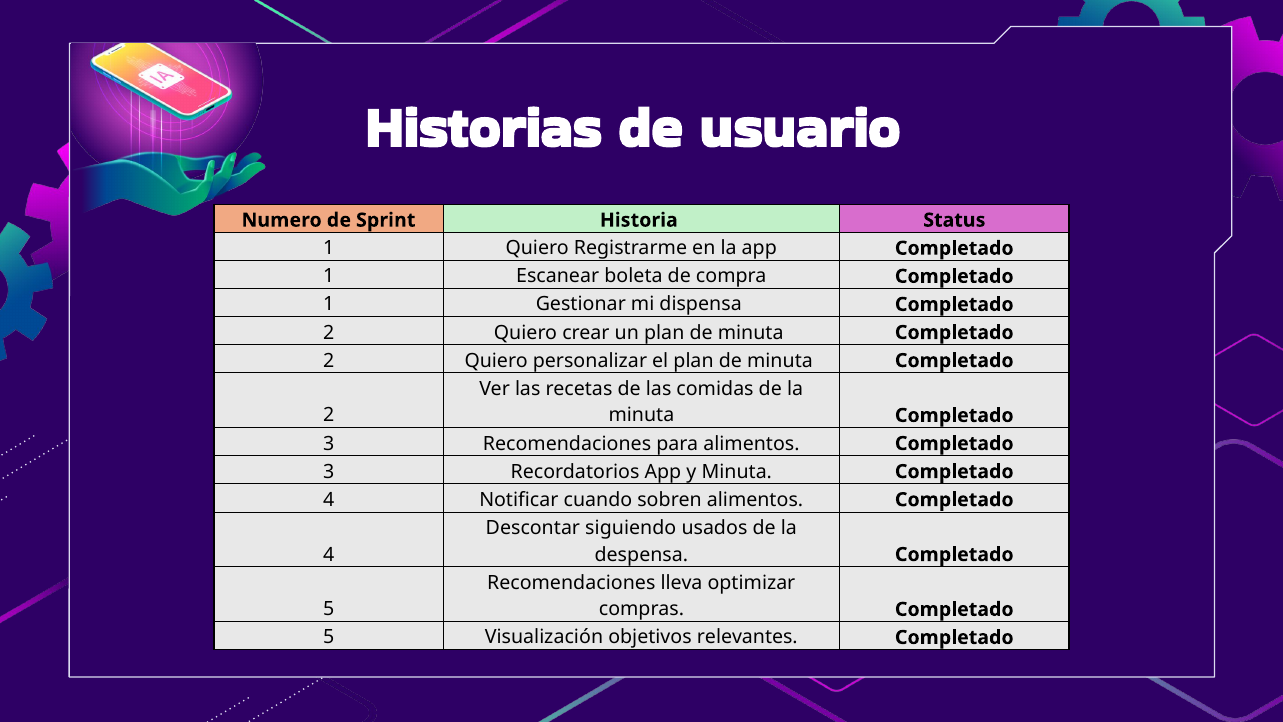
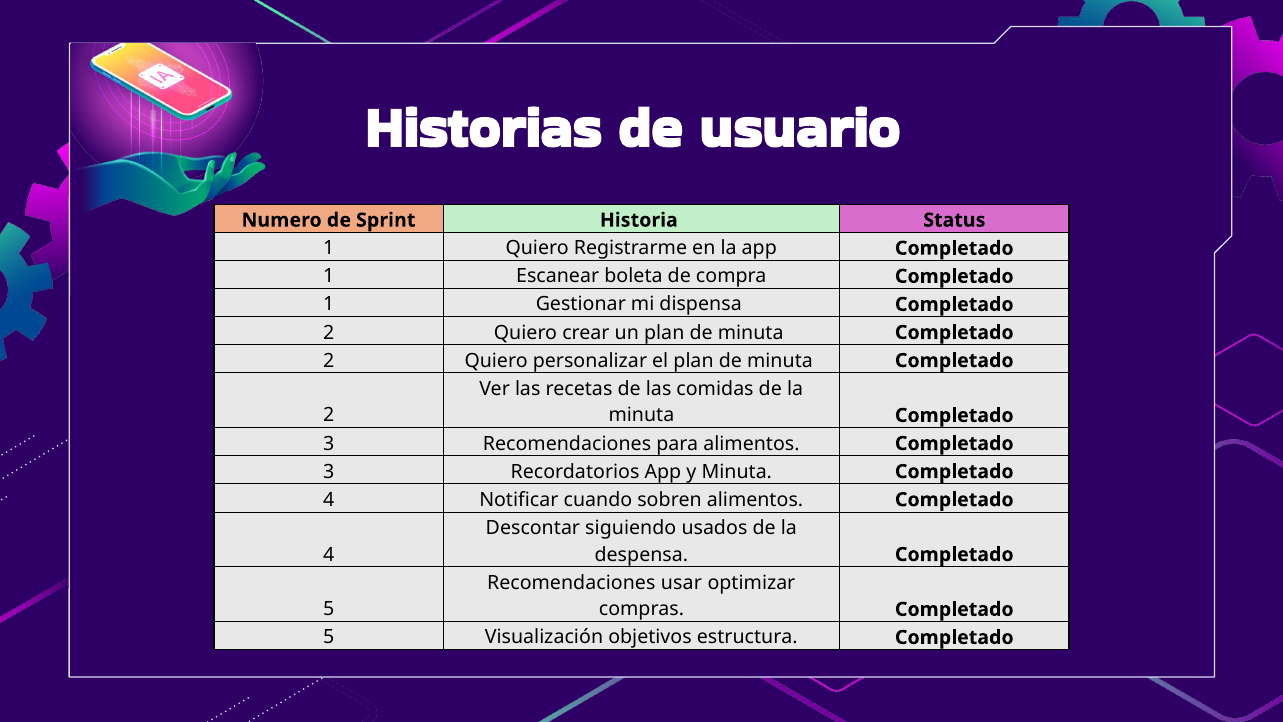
lleva: lleva -> usar
relevantes: relevantes -> estructura
